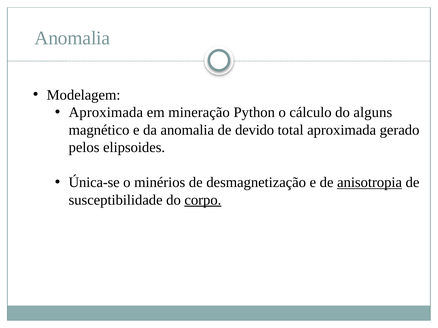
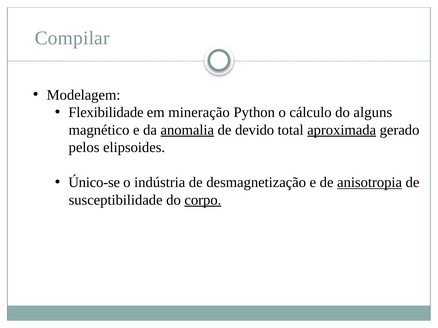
Anomalia at (72, 38): Anomalia -> Compilar
Aproximada at (106, 113): Aproximada -> Flexibilidade
anomalia at (187, 130) underline: none -> present
aproximada at (342, 130) underline: none -> present
Única-se: Única-se -> Único-se
minérios: minérios -> indústria
